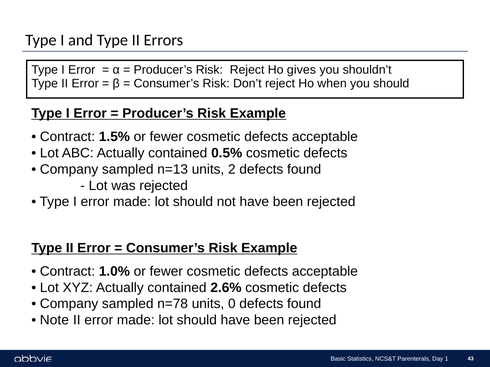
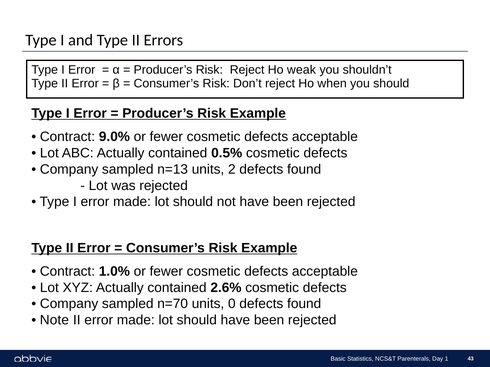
gives: gives -> weak
1.5%: 1.5% -> 9.0%
n=78: n=78 -> n=70
